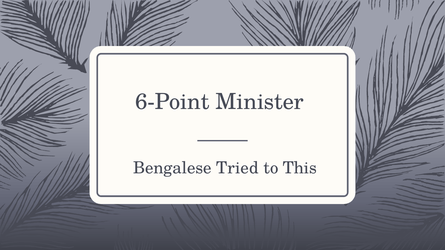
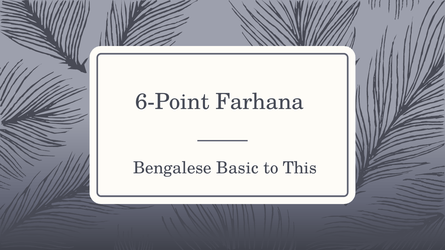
Minister: Minister -> Farhana
Tried: Tried -> Basic
